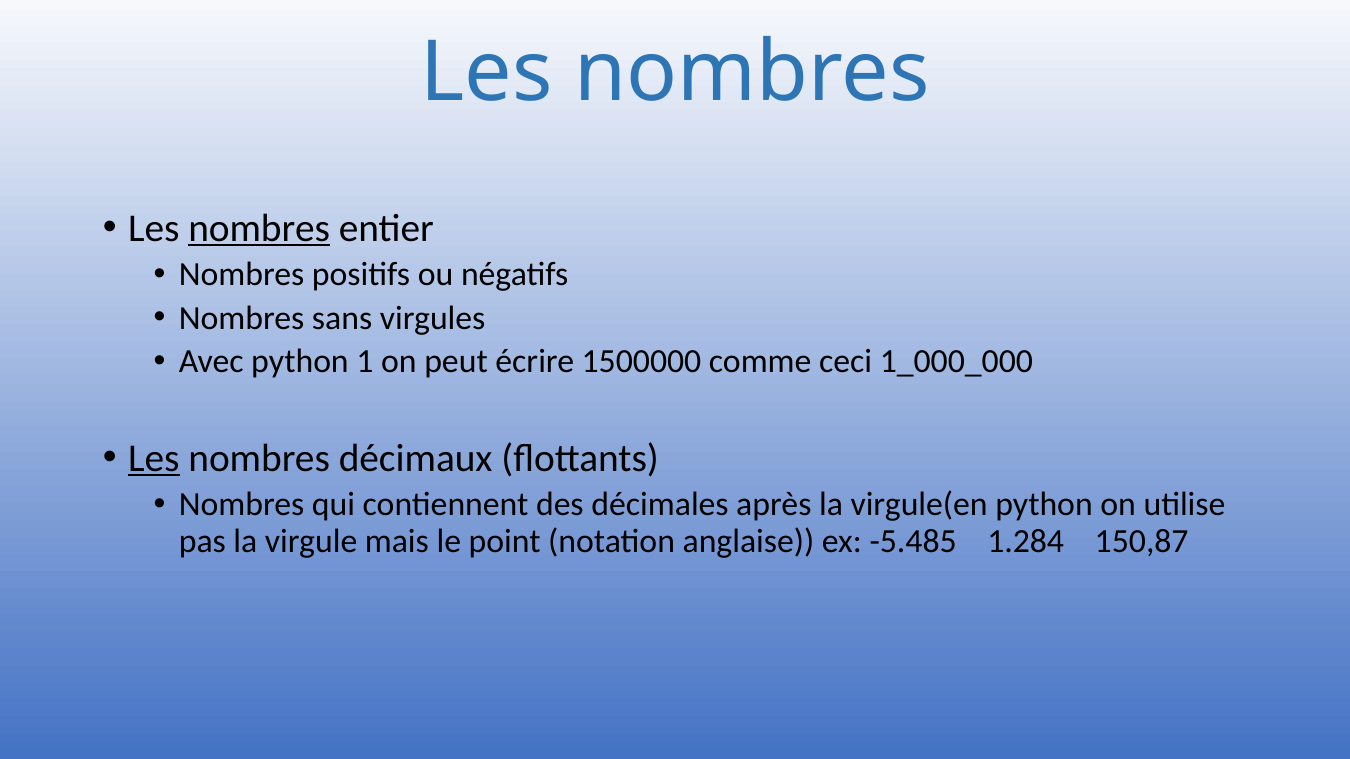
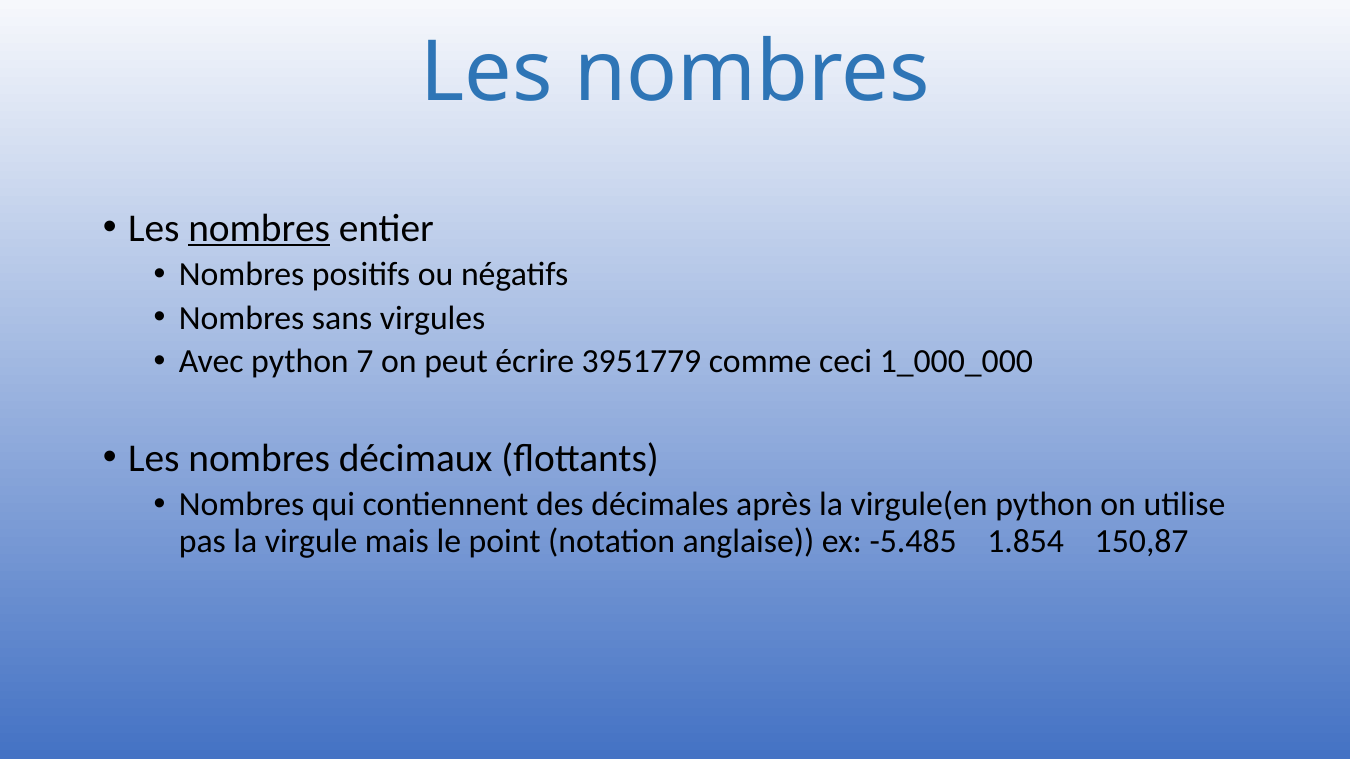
1: 1 -> 7
1500000: 1500000 -> 3951779
Les at (154, 458) underline: present -> none
1.284: 1.284 -> 1.854
